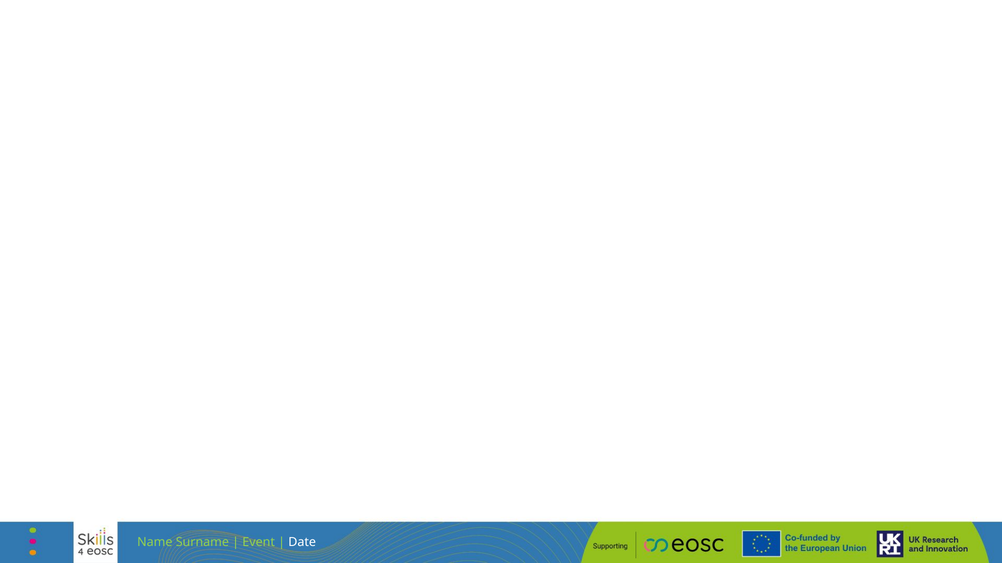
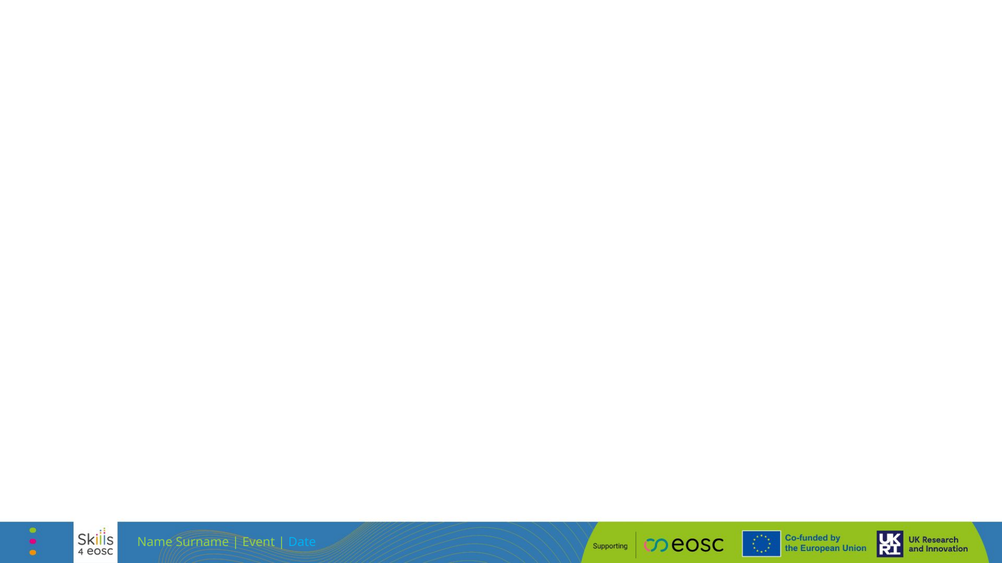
Date colour: white -> light blue
